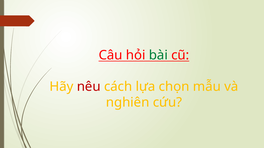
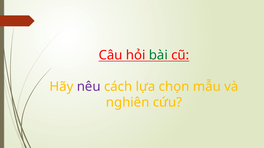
nêu colour: red -> purple
